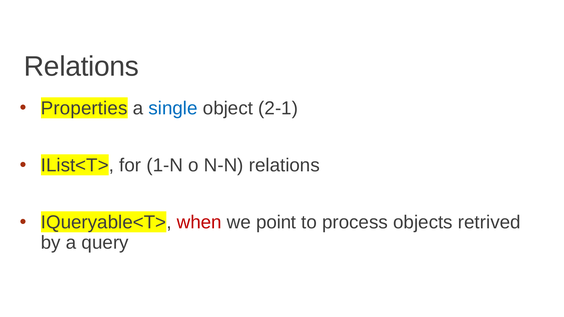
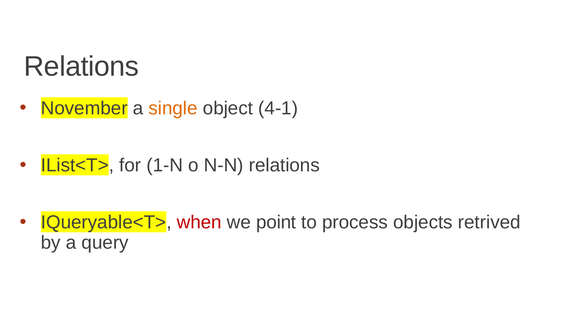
Properties: Properties -> November
single colour: blue -> orange
2-1: 2-1 -> 4-1
